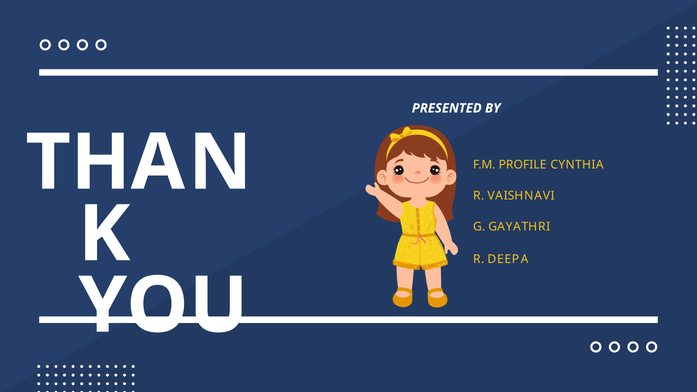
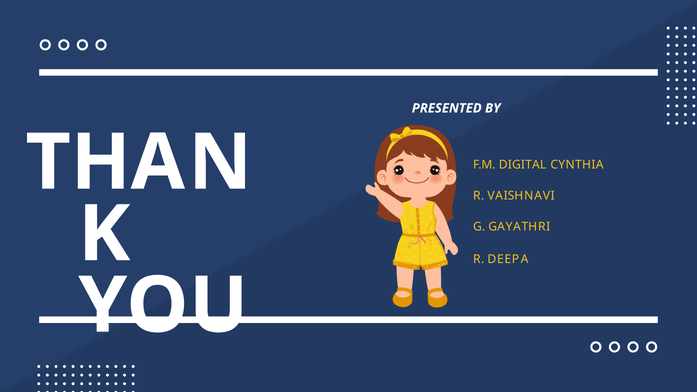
PROFILE: PROFILE -> DIGITAL
